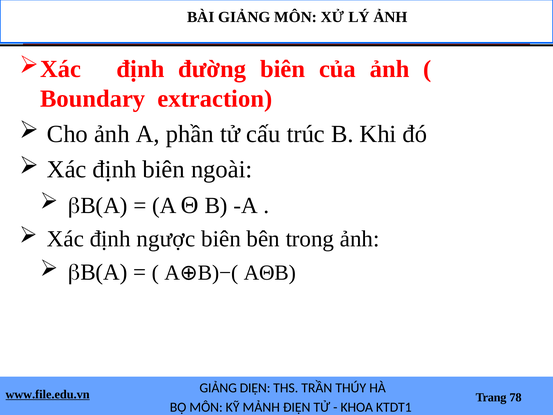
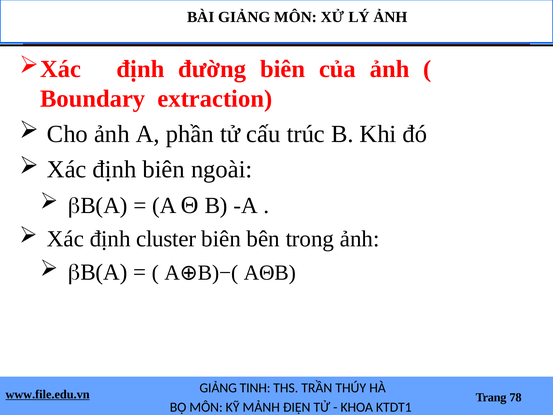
ngược: ngược -> cluster
DIỆN: DIỆN -> TINH
